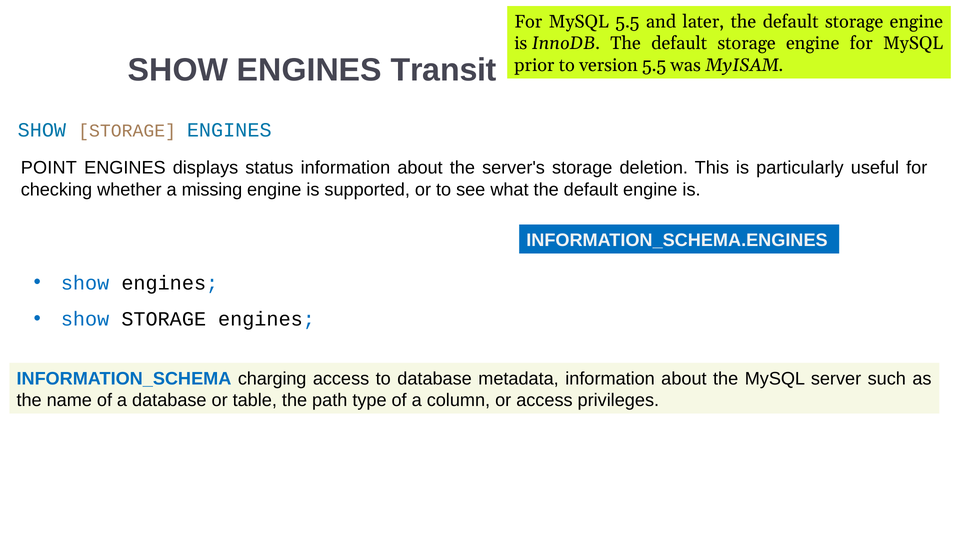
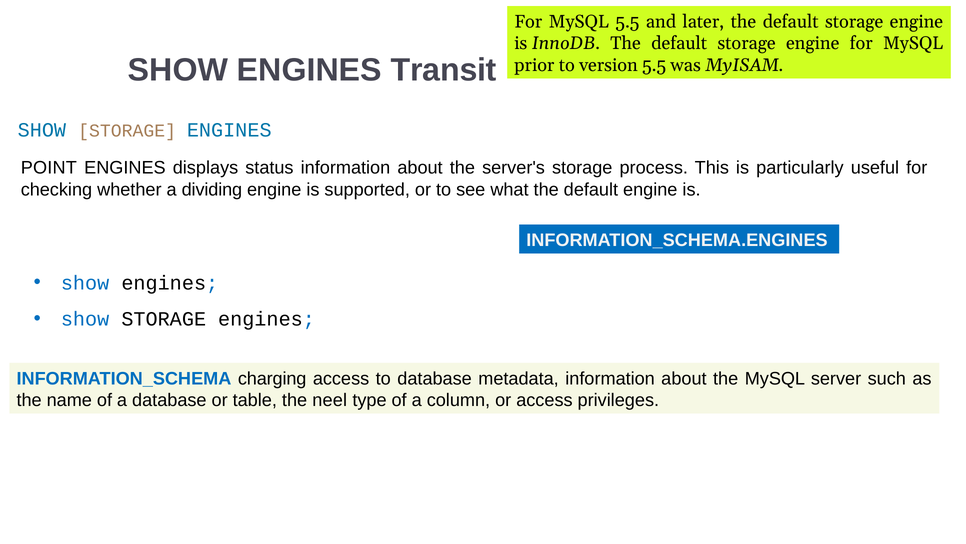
deletion: deletion -> process
missing: missing -> dividing
path: path -> neel
